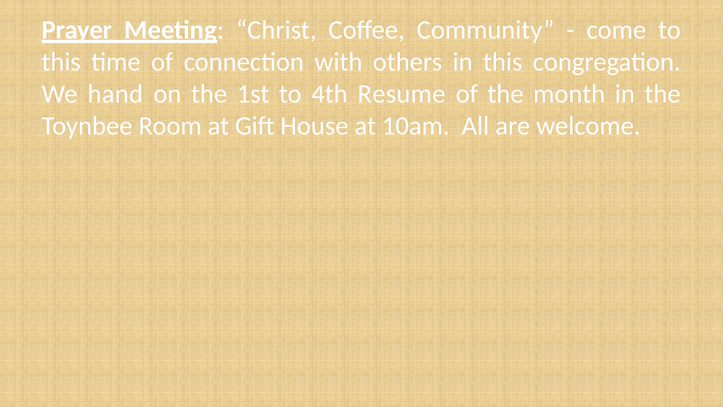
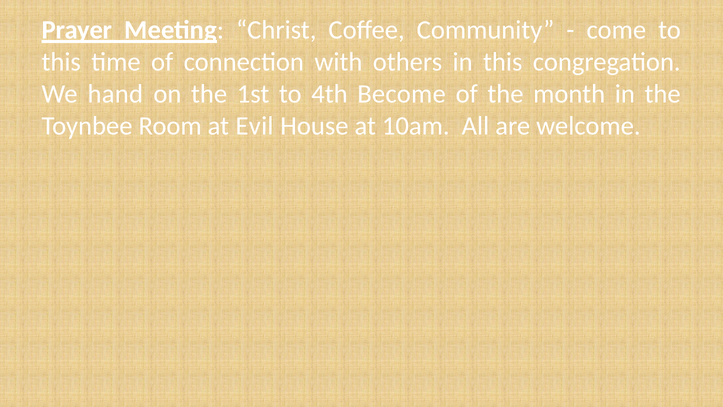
Resume: Resume -> Become
Gift: Gift -> Evil
